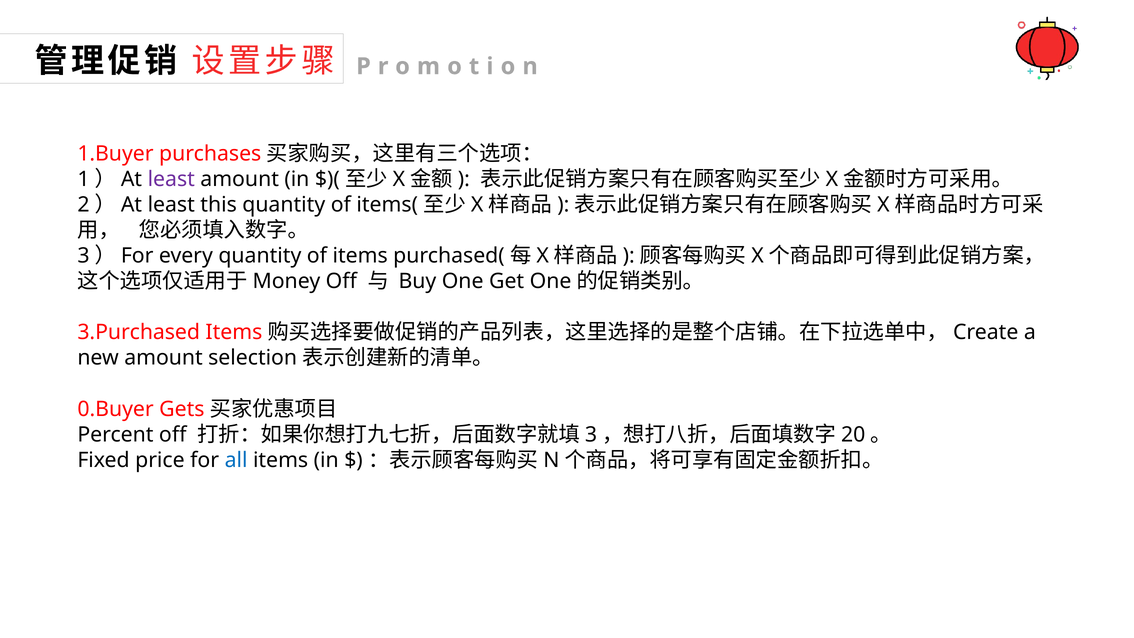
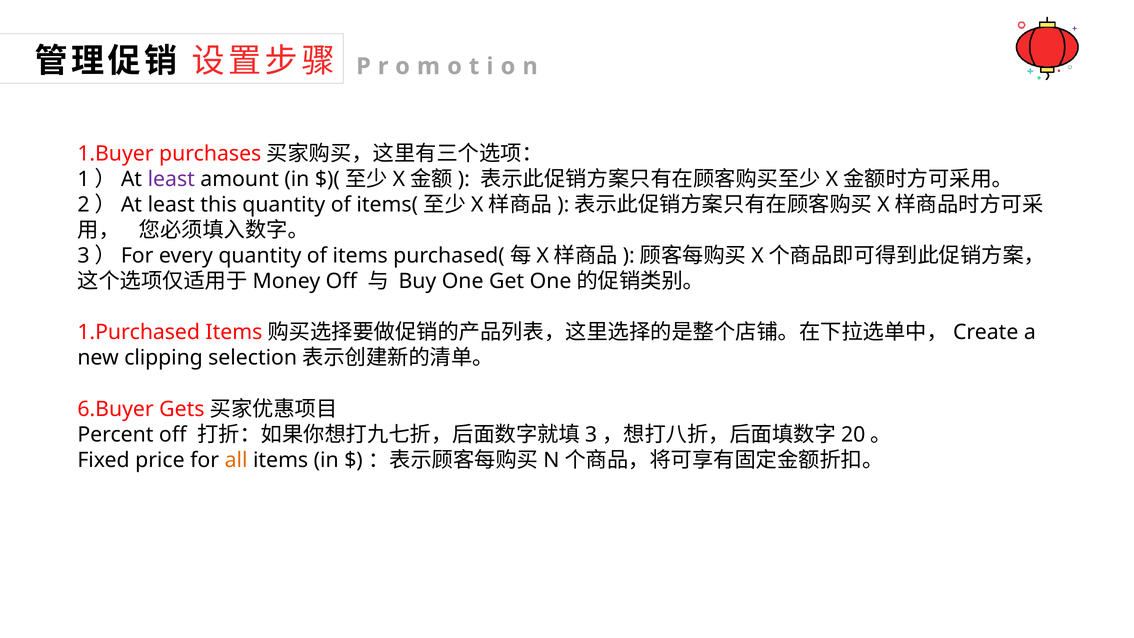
3.Purchased: 3.Purchased -> 1.Purchased
new amount: amount -> clipping
0.Buyer: 0.Buyer -> 6.Buyer
all colour: blue -> orange
